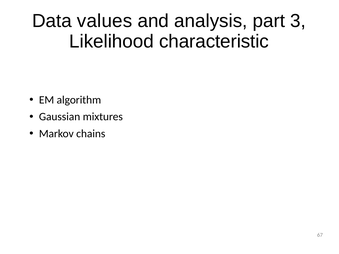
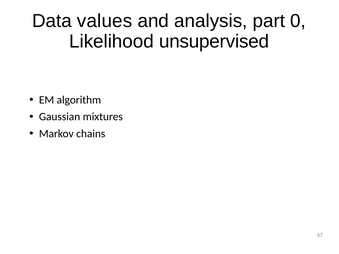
3: 3 -> 0
characteristic: characteristic -> unsupervised
